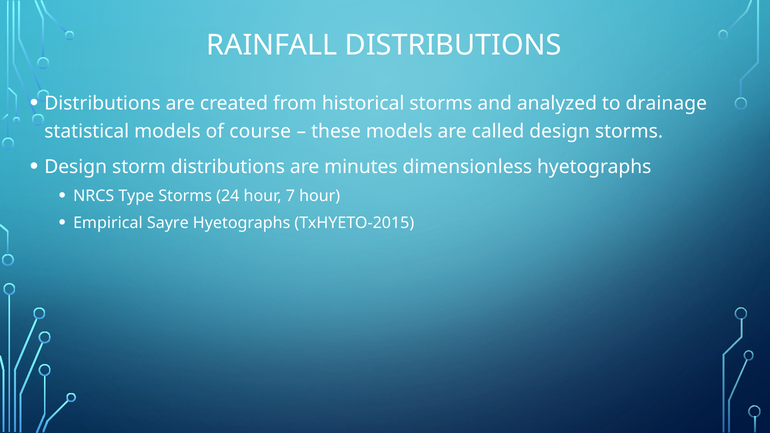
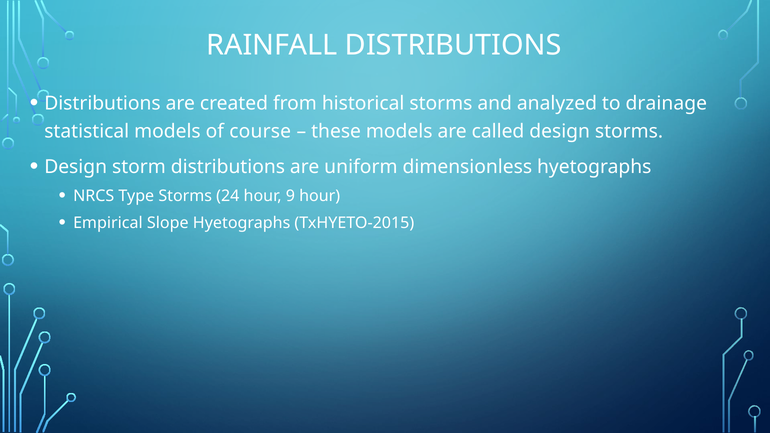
minutes: minutes -> uniform
7: 7 -> 9
Sayre: Sayre -> Slope
